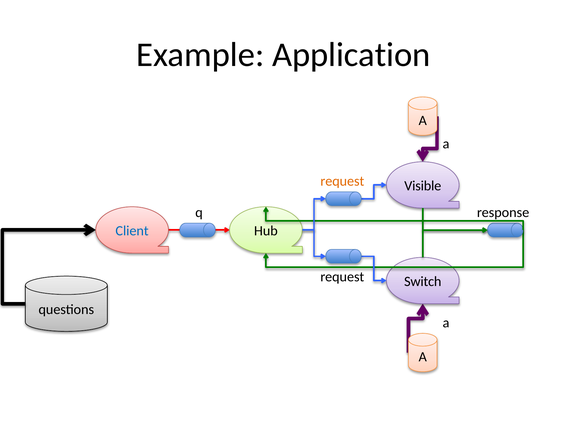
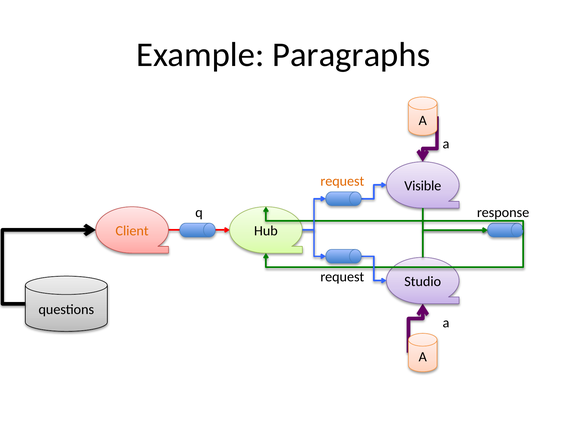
Application: Application -> Paragraphs
Client colour: blue -> orange
Switch: Switch -> Studio
